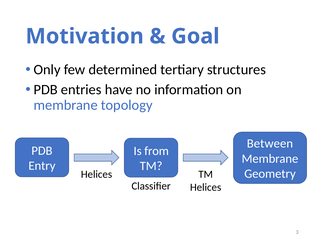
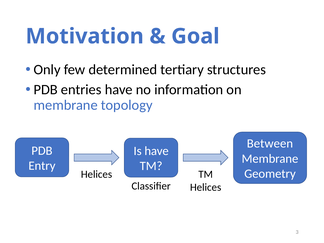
Is from: from -> have
